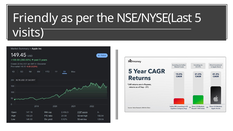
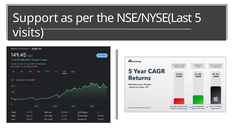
Friendly: Friendly -> Support
